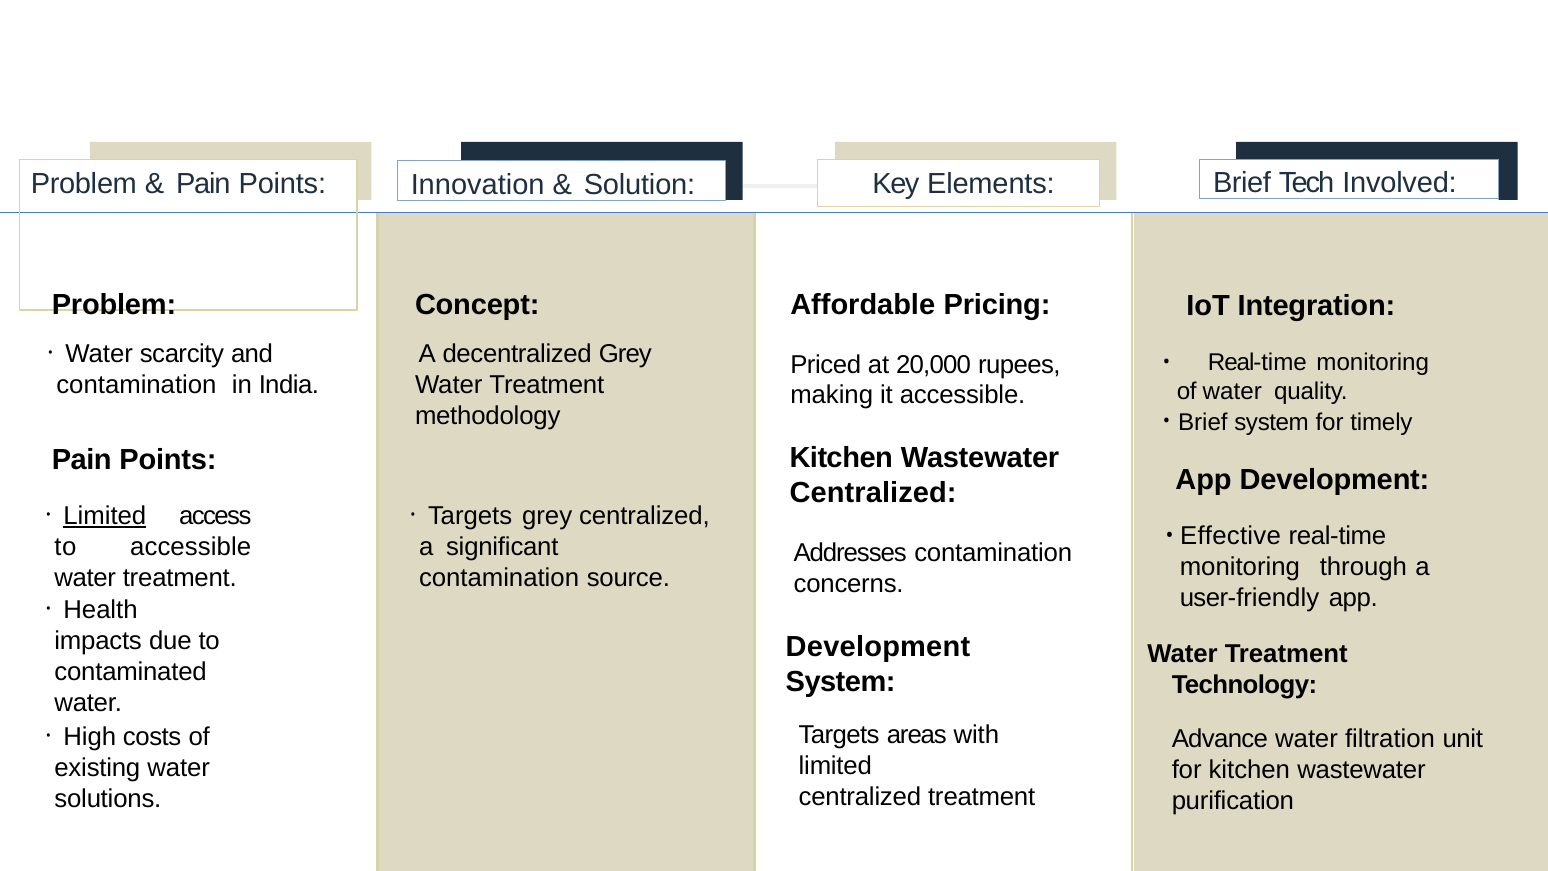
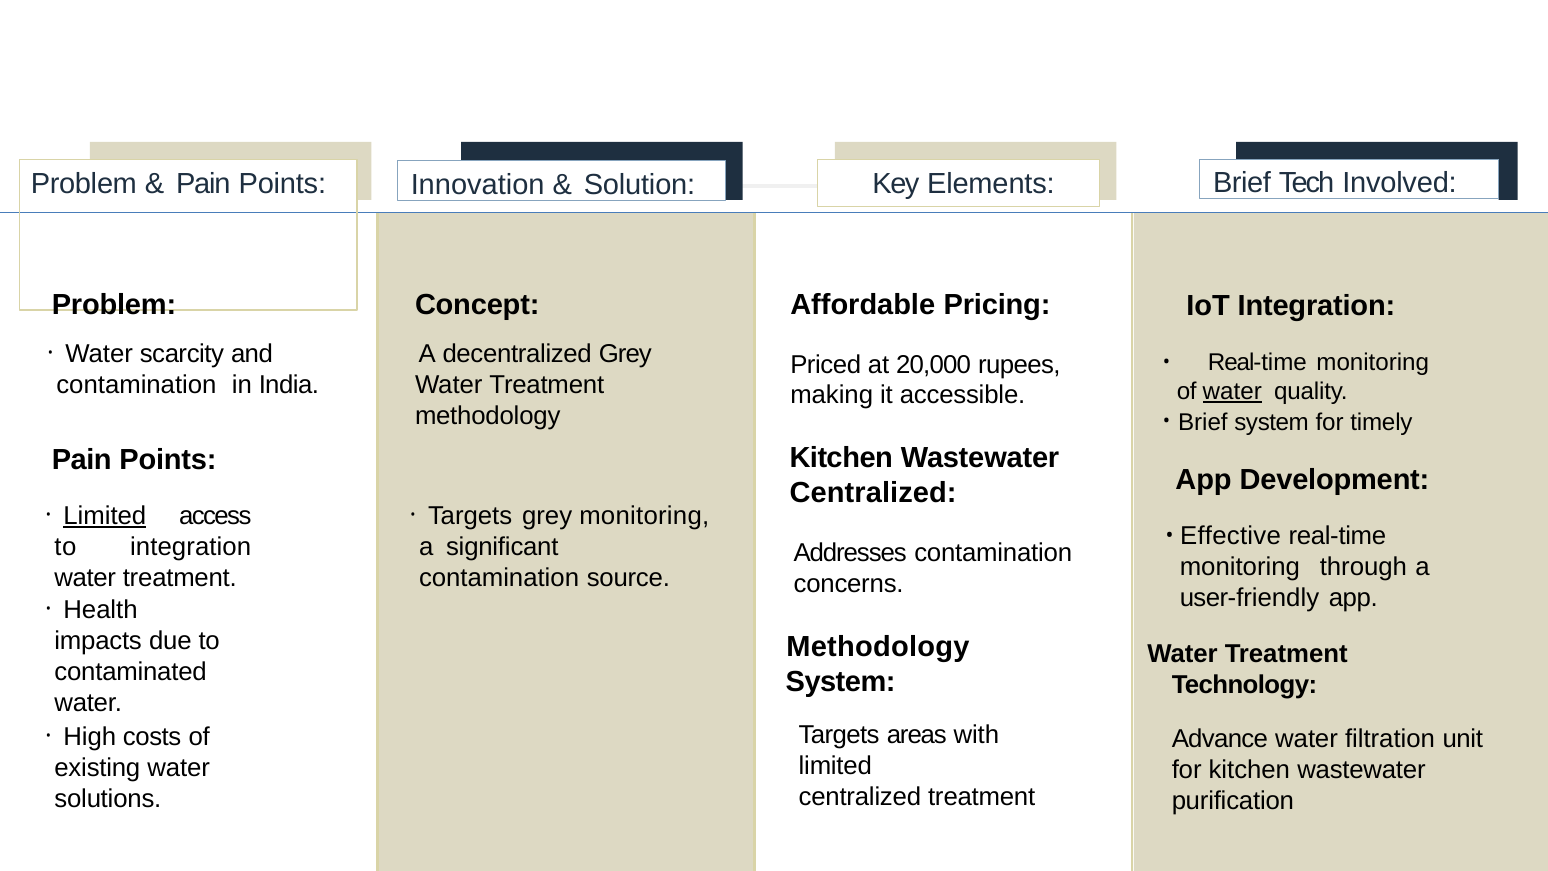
water at (1232, 391) underline: none -> present
grey centralized: centralized -> monitoring
to accessible: accessible -> integration
Development at (878, 647): Development -> Methodology
